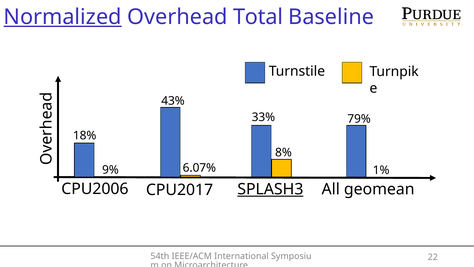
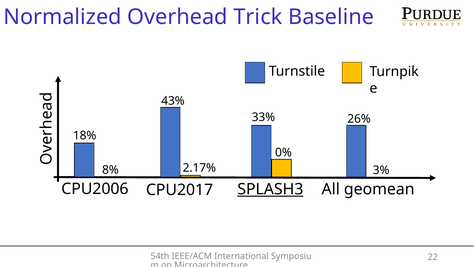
Normalized underline: present -> none
Total: Total -> Trick
79%: 79% -> 26%
8%: 8% -> 0%
6.07%: 6.07% -> 2.17%
9%: 9% -> 8%
1%: 1% -> 3%
